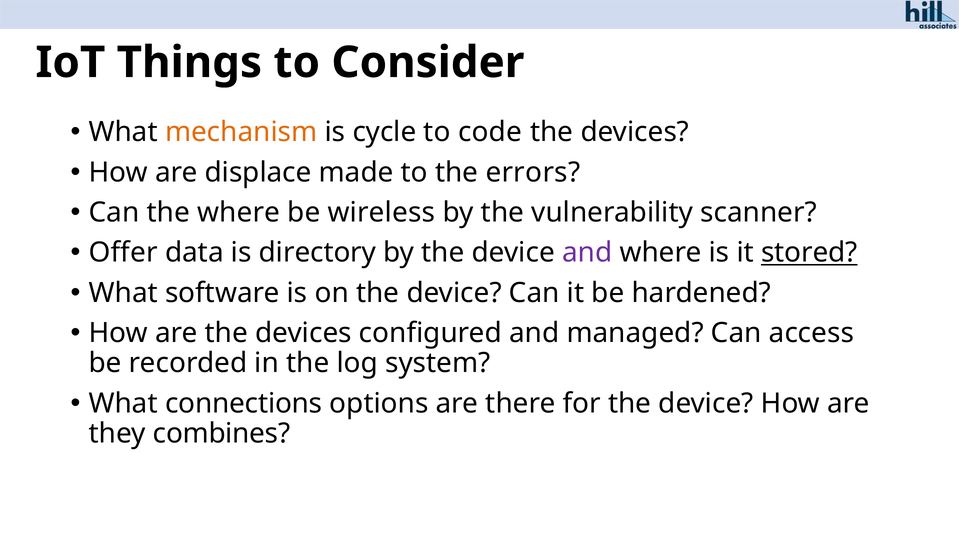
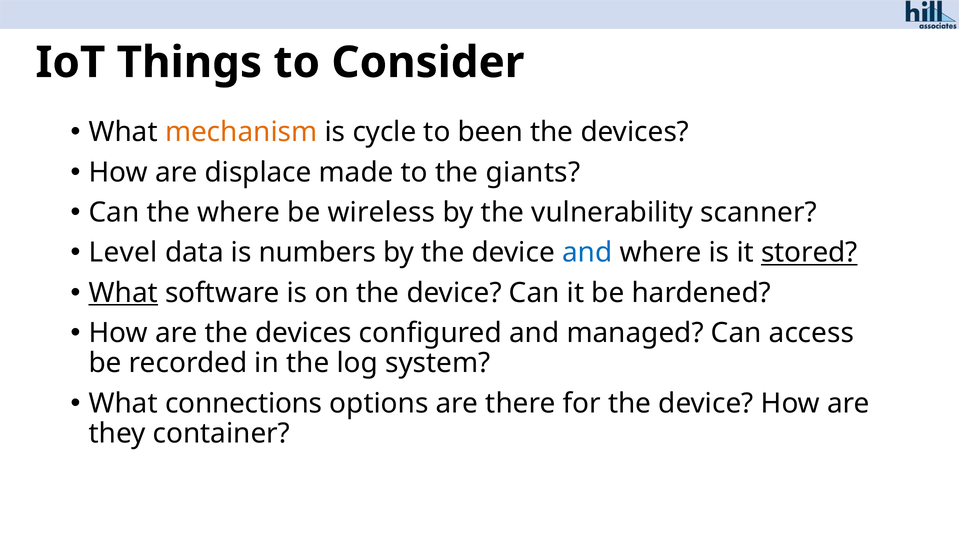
code: code -> been
errors: errors -> giants
Offer: Offer -> Level
directory: directory -> numbers
and at (587, 253) colour: purple -> blue
What at (123, 293) underline: none -> present
combines: combines -> container
